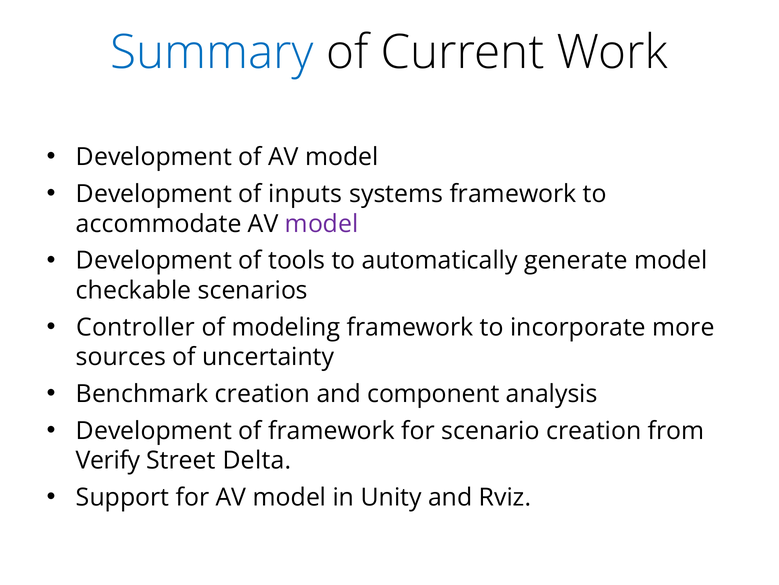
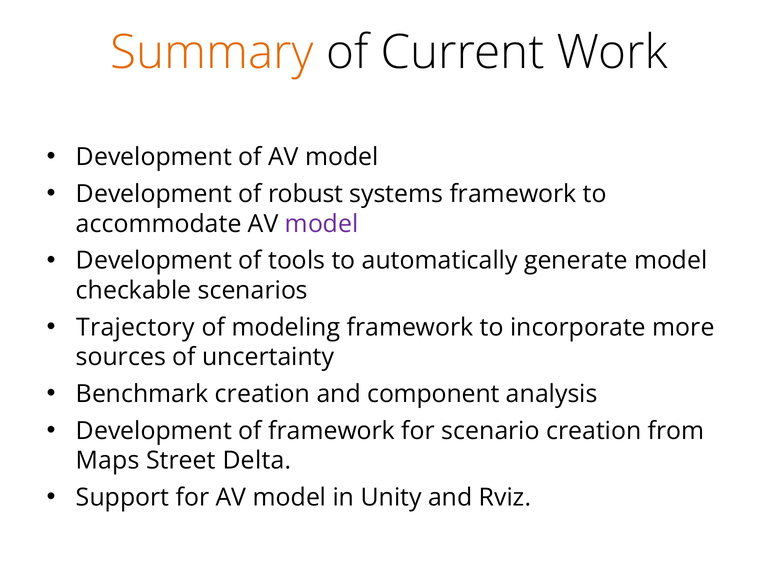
Summary colour: blue -> orange
inputs: inputs -> robust
Controller: Controller -> Trajectory
Verify: Verify -> Maps
